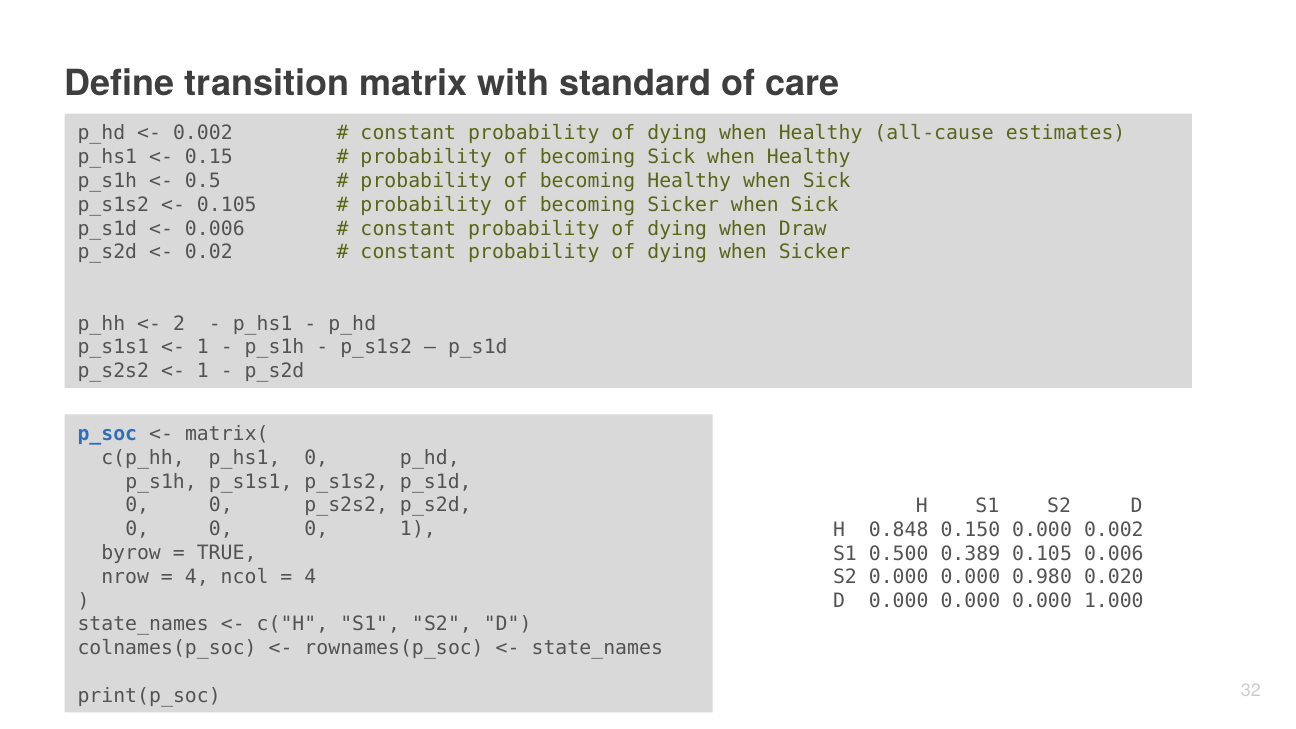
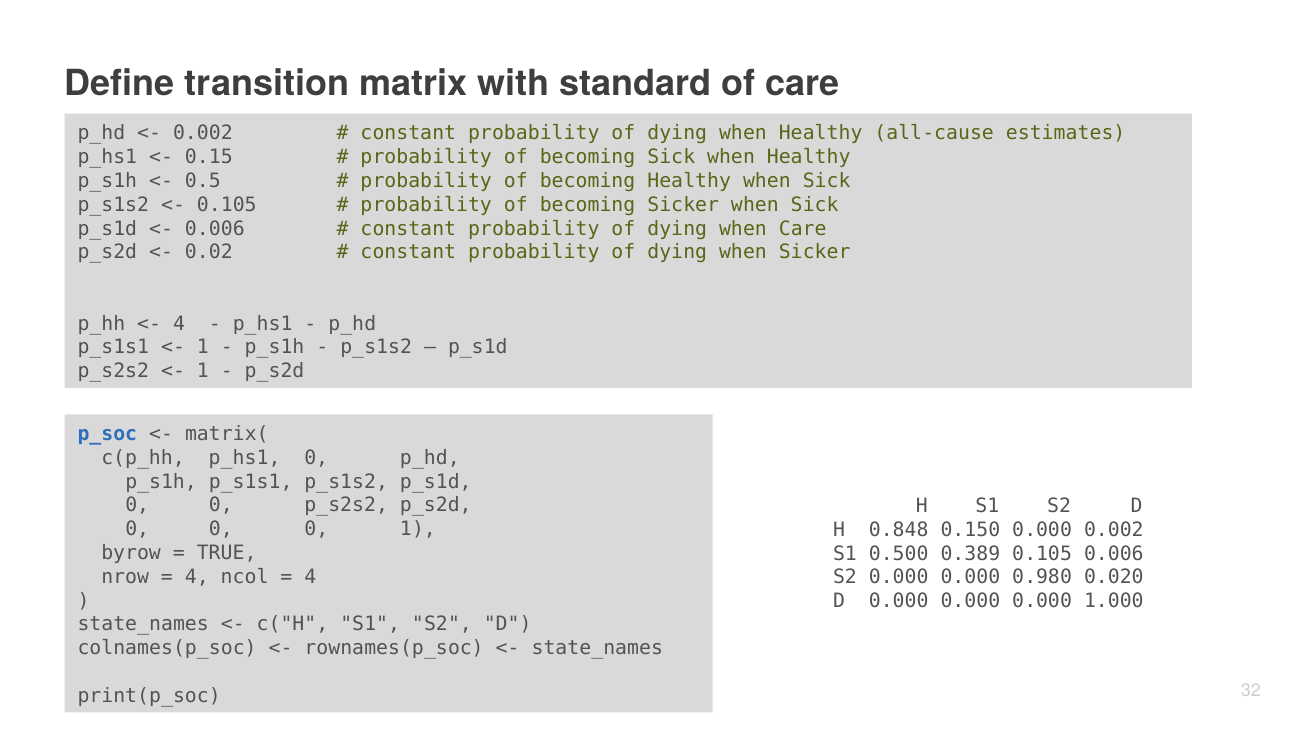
when Draw: Draw -> Care
2 at (179, 324): 2 -> 4
